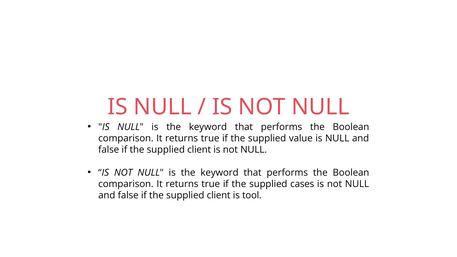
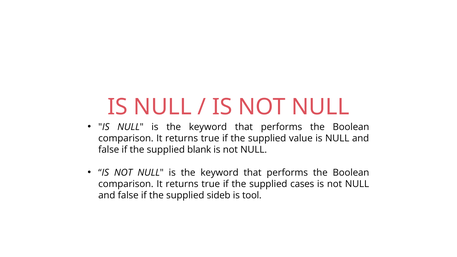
client at (199, 150): client -> blank
client at (219, 196): client -> sideb
